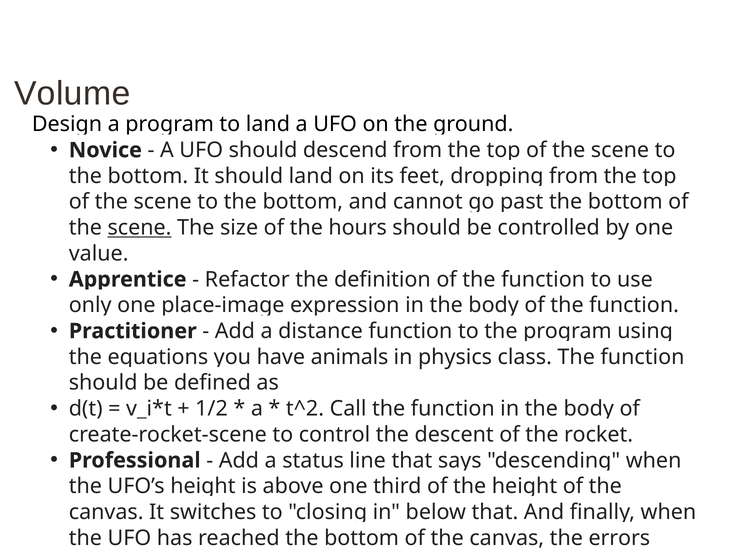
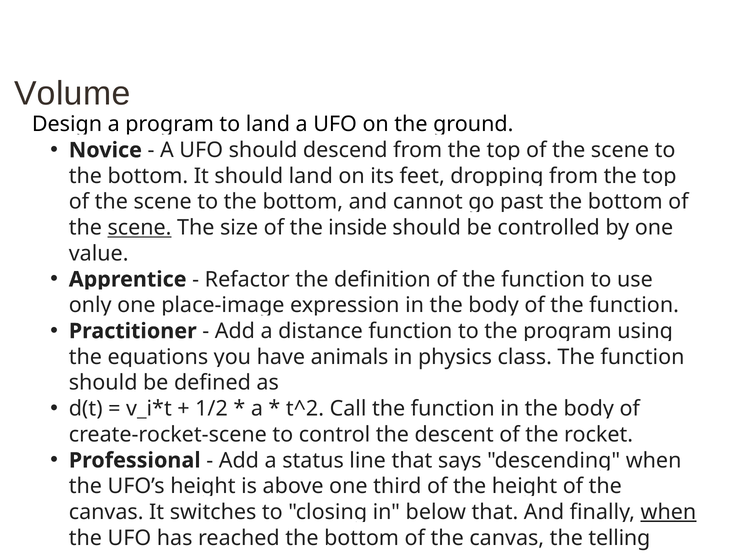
hours: hours -> inside
when at (668, 512) underline: none -> present
errors: errors -> telling
